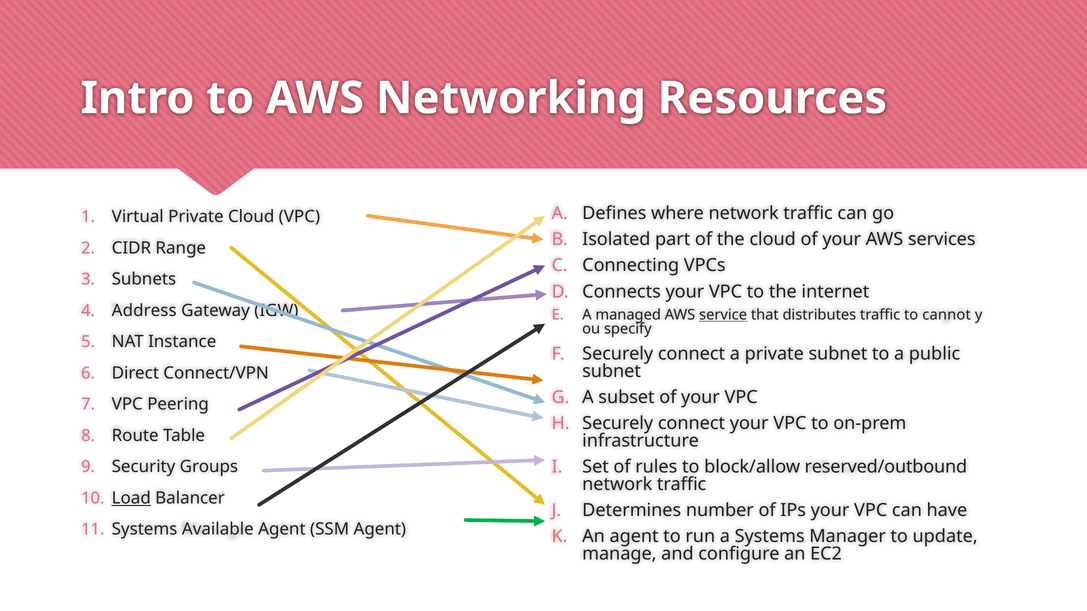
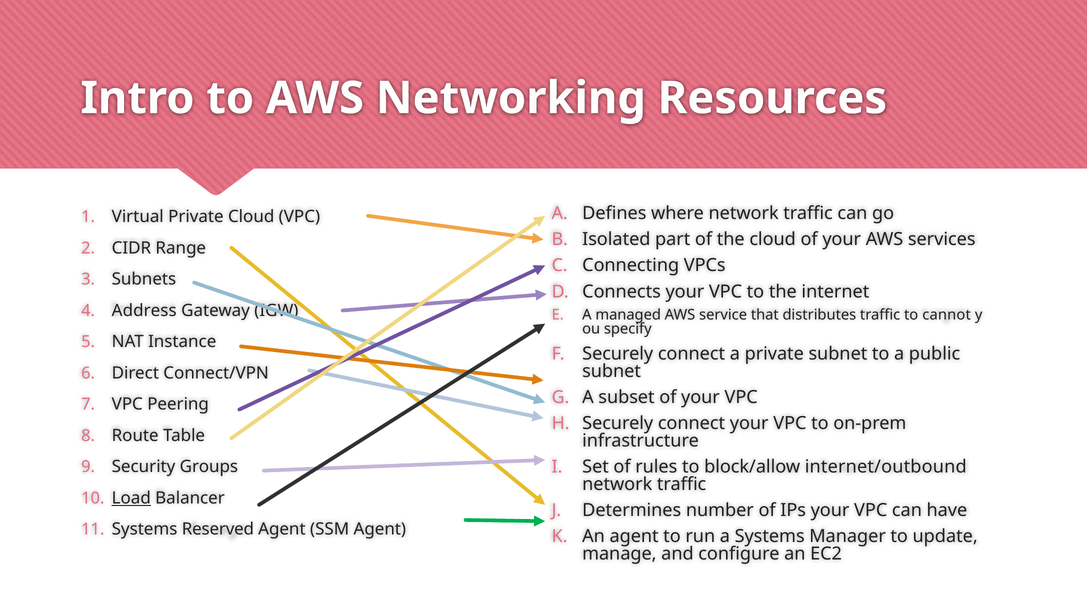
service underline: present -> none
reserved/outbound: reserved/outbound -> internet/outbound
Available: Available -> Reserved
